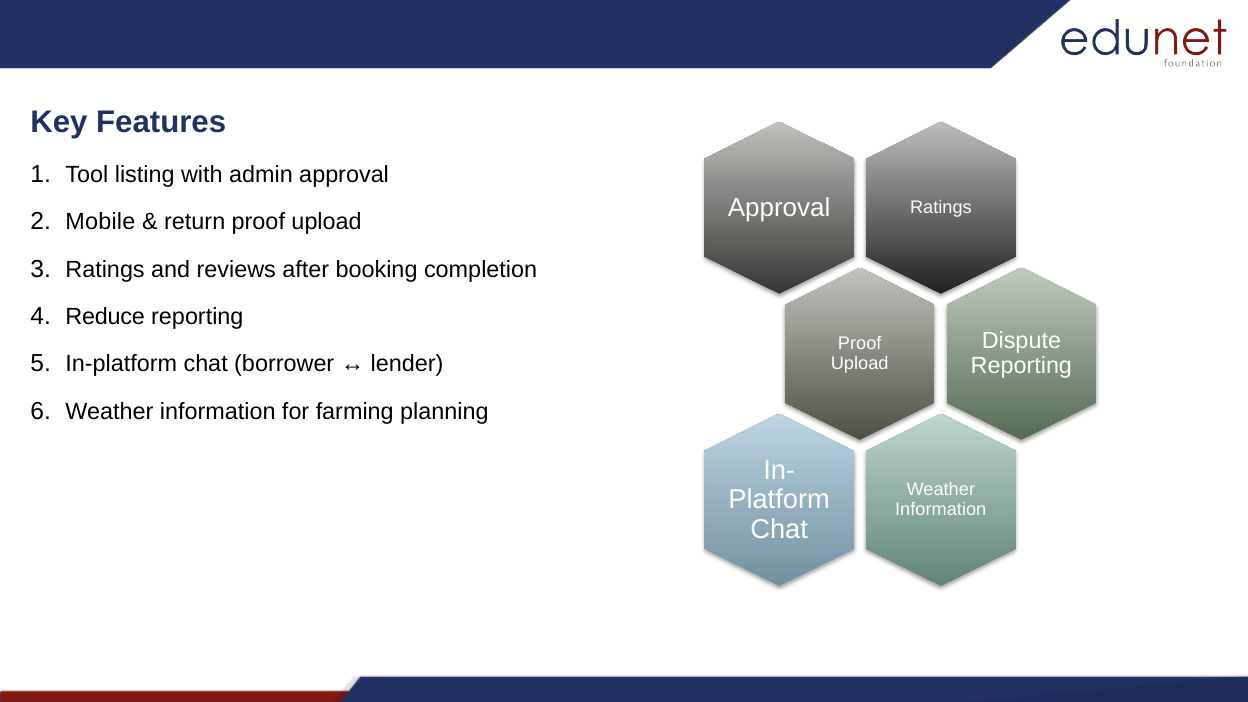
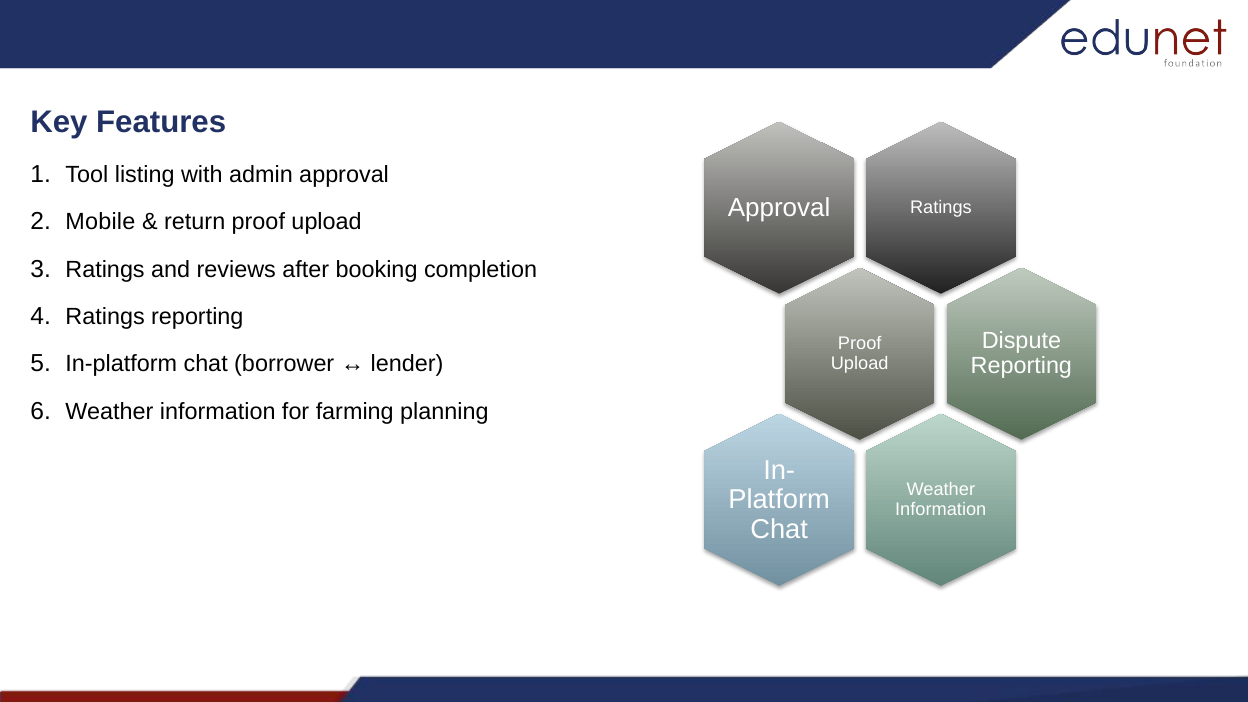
Reduce at (105, 317): Reduce -> Ratings
